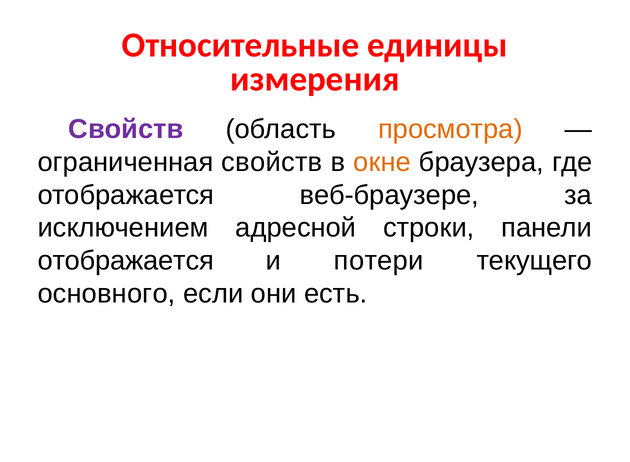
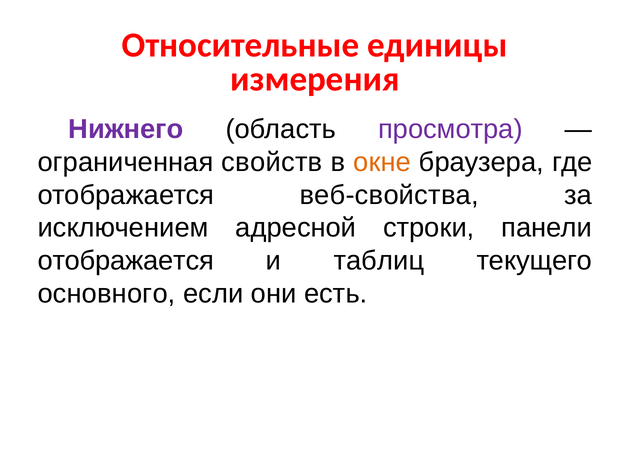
Свойств at (126, 129): Свойств -> Нижнего
просмотра colour: orange -> purple
веб-браузере: веб-браузере -> веб-свойства
потери: потери -> таблиц
